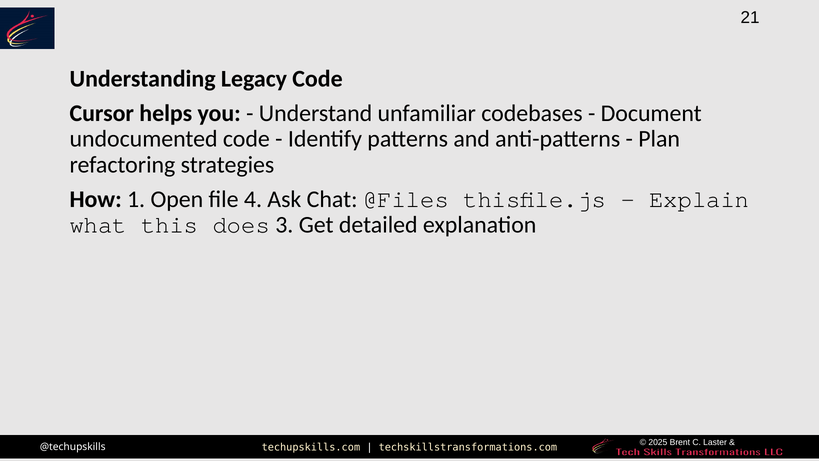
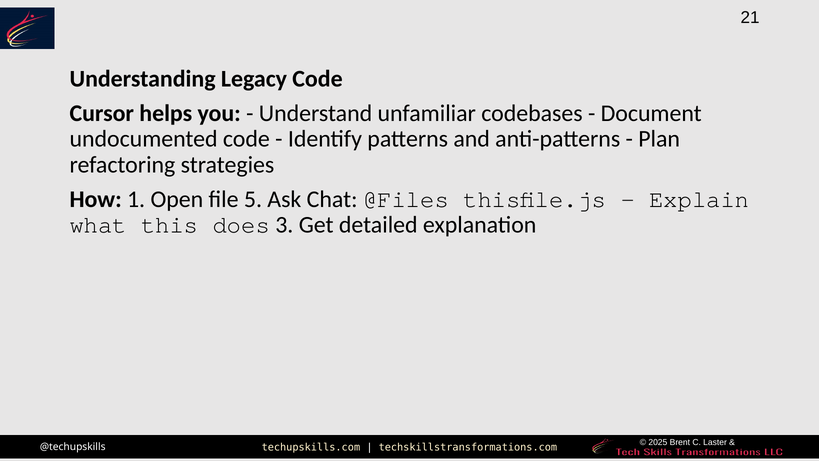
4: 4 -> 5
